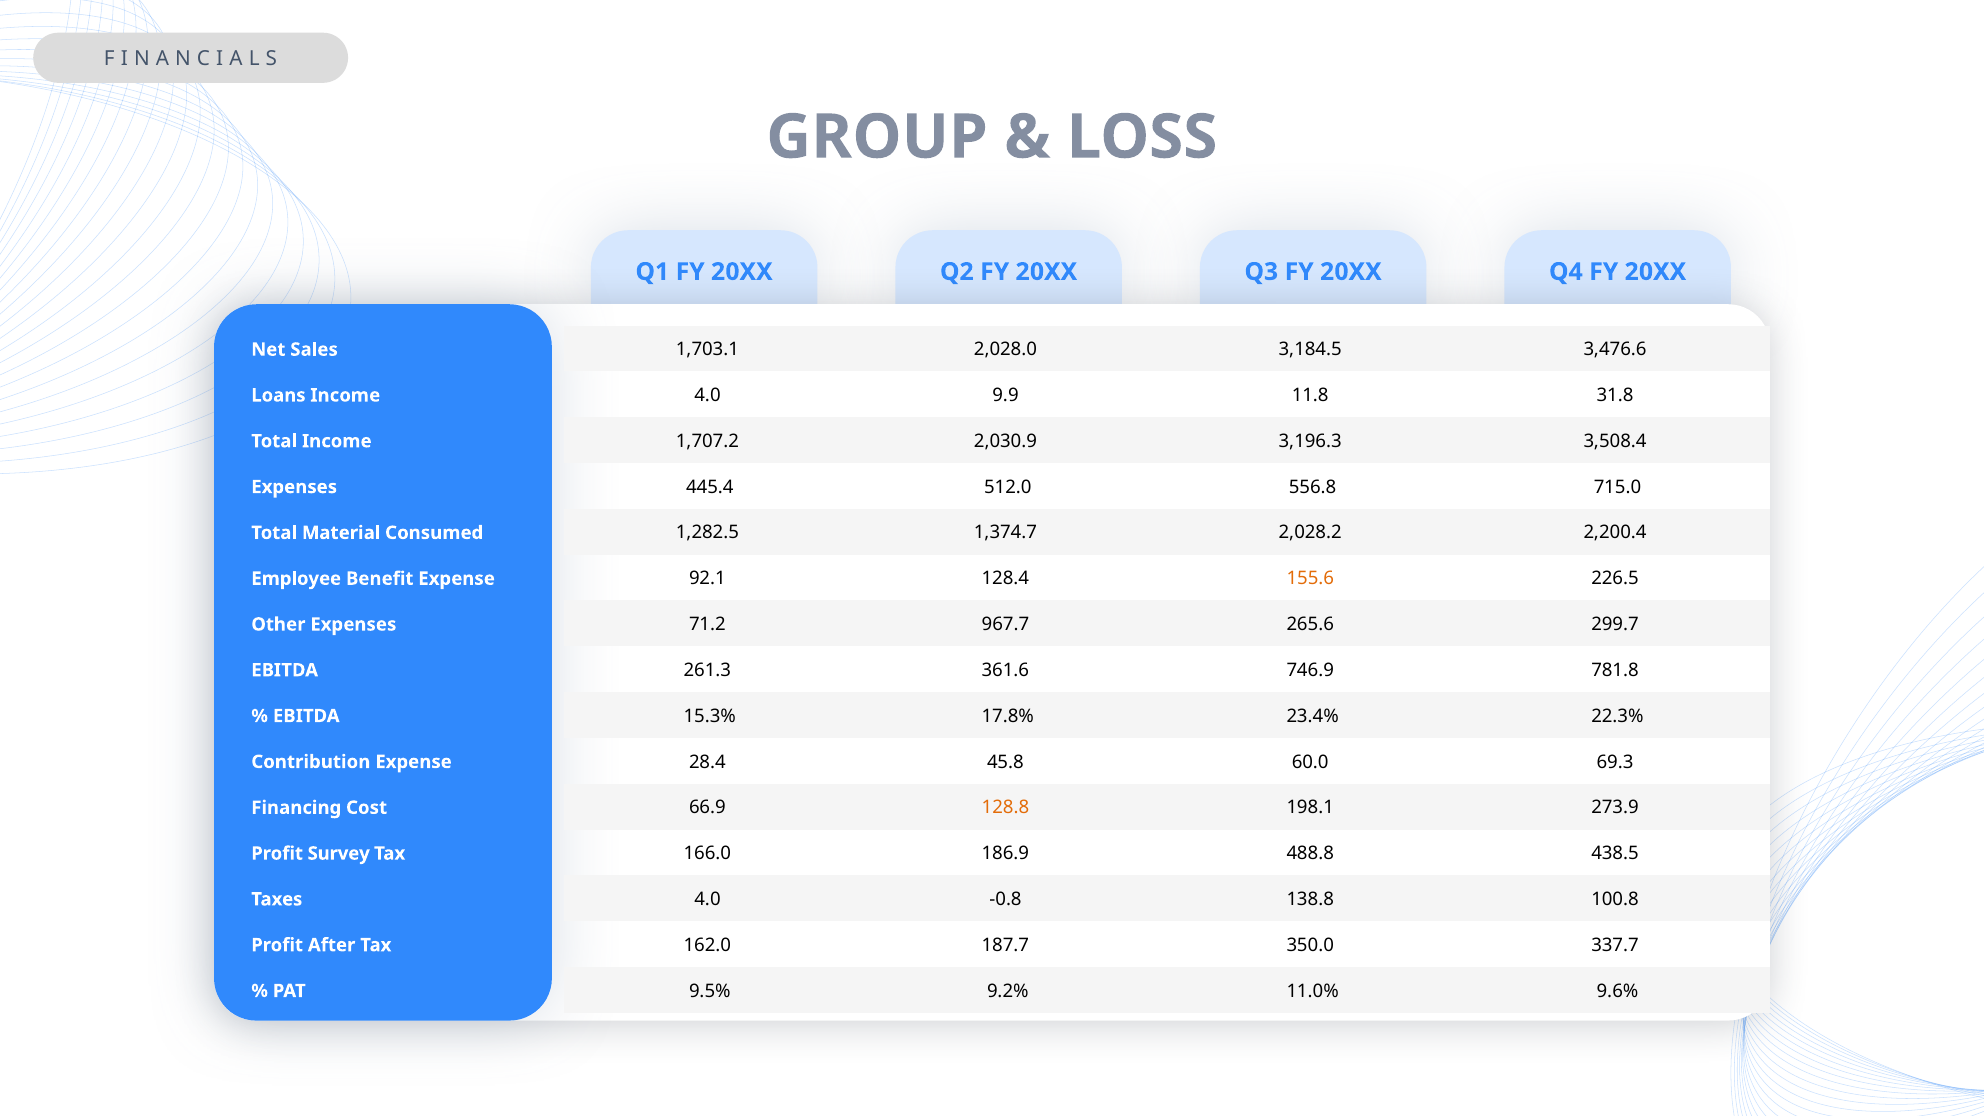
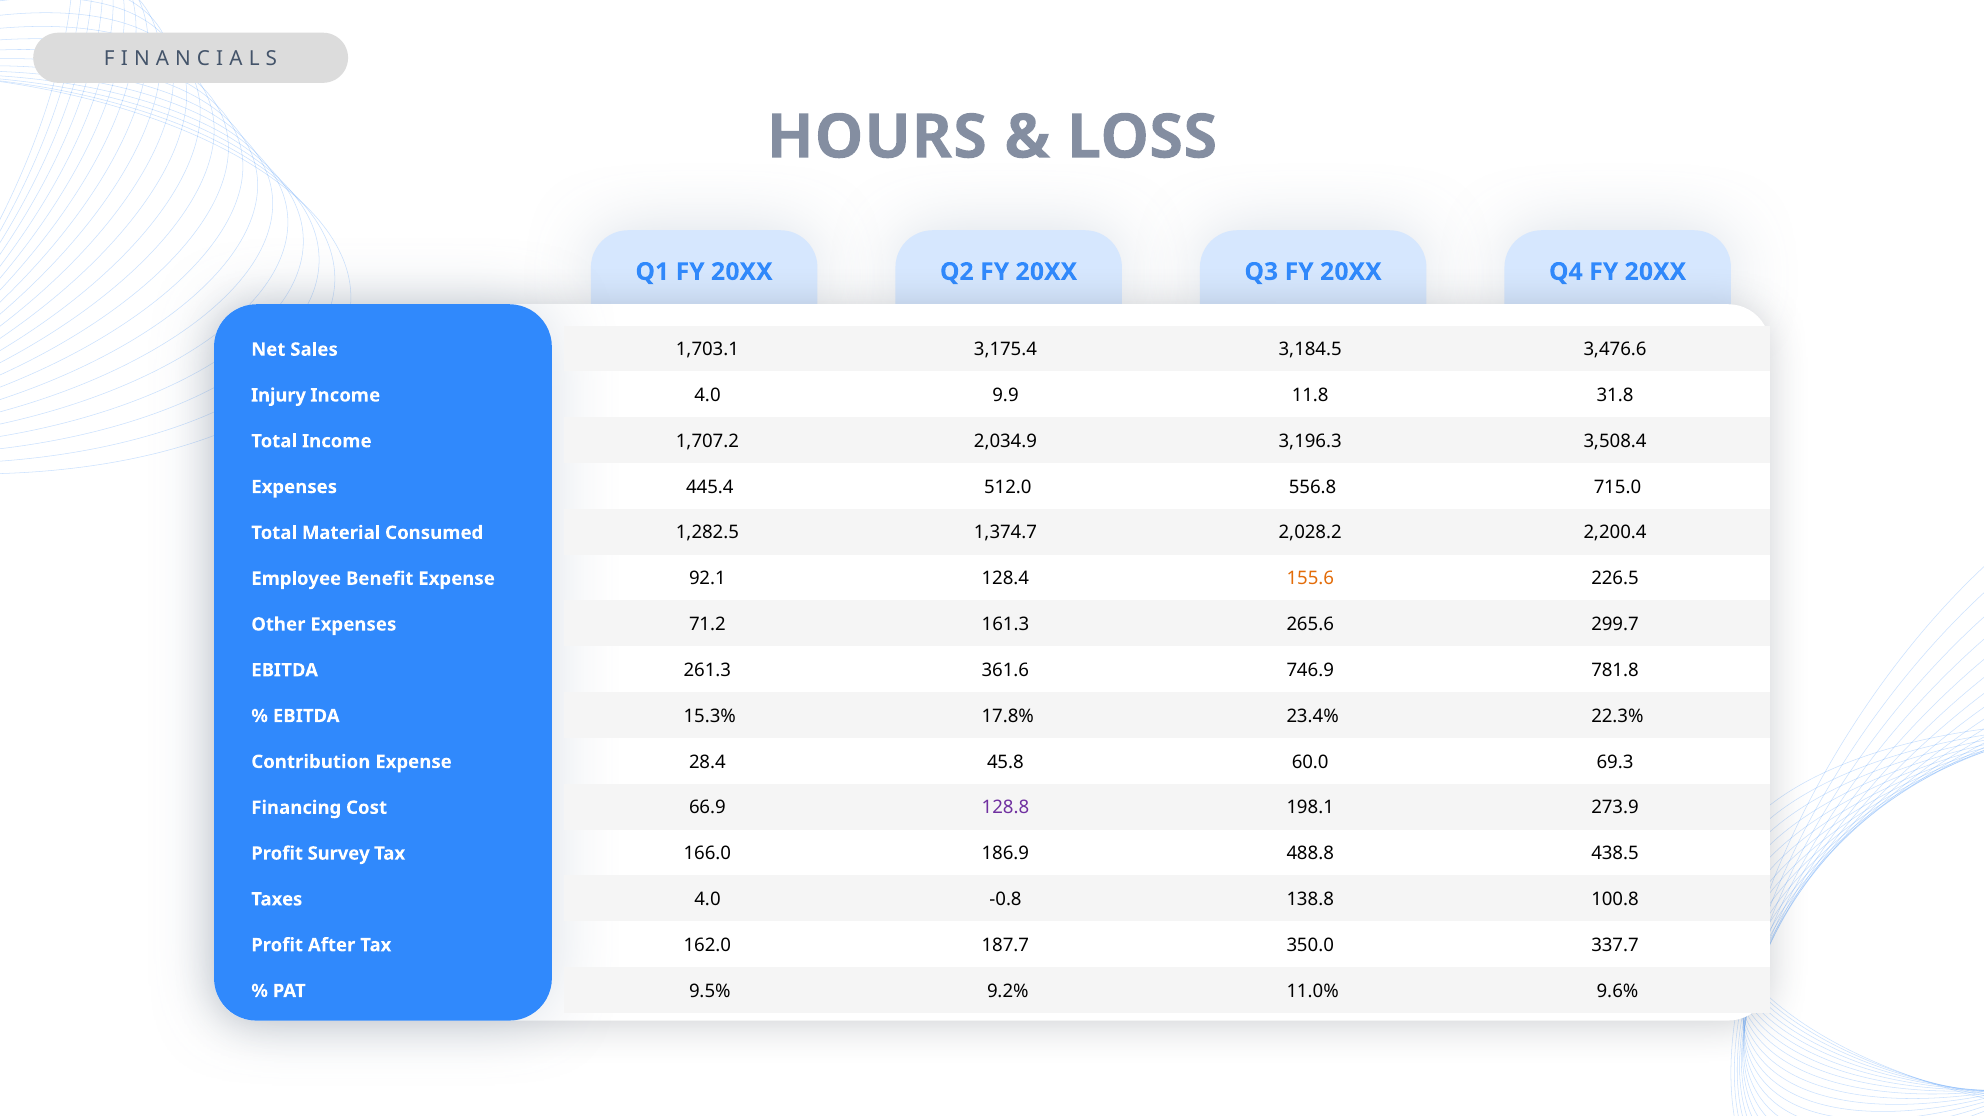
GROUP: GROUP -> HOURS
2,028.0: 2,028.0 -> 3,175.4
Loans: Loans -> Injury
2,030.9: 2,030.9 -> 2,034.9
967.7: 967.7 -> 161.3
128.8 colour: orange -> purple
